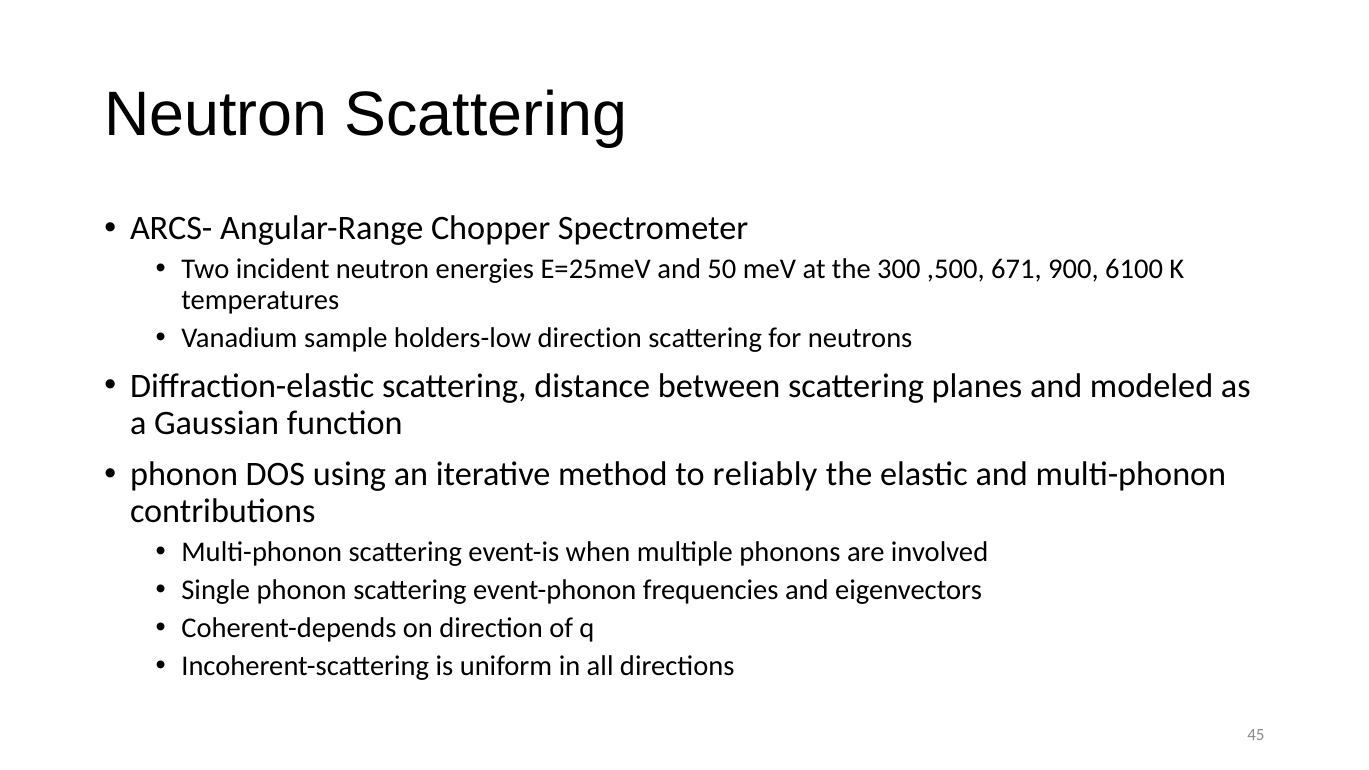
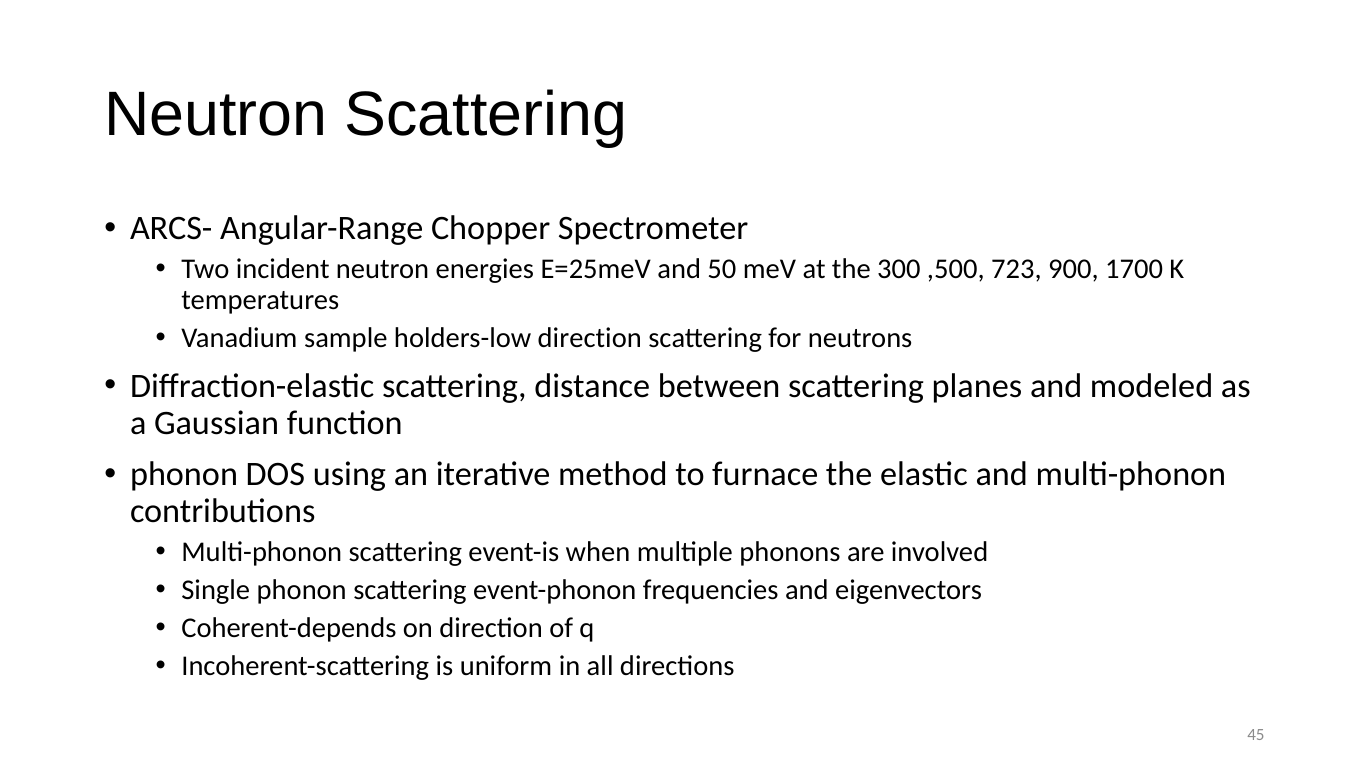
671: 671 -> 723
6100: 6100 -> 1700
reliably: reliably -> furnace
